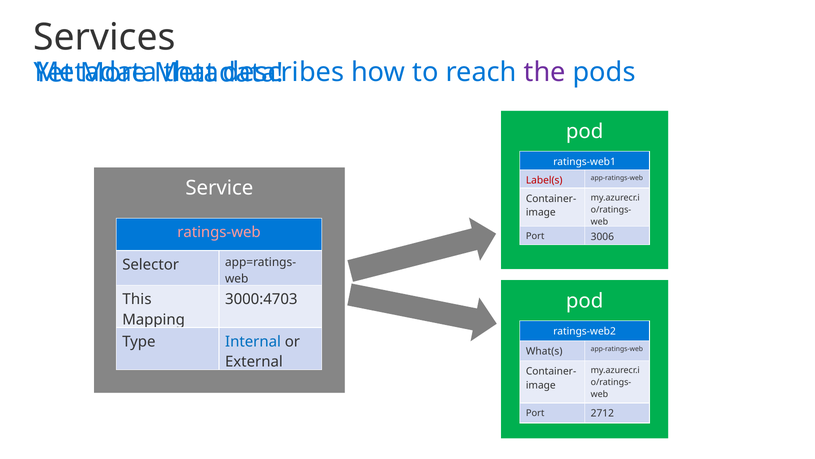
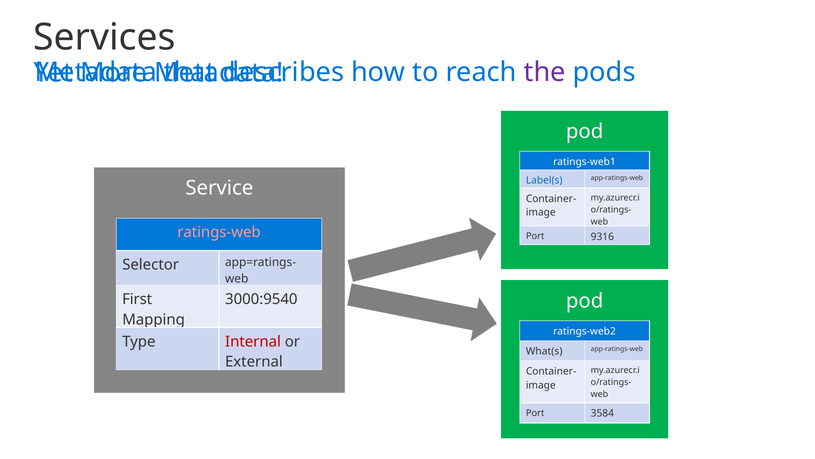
Label(s colour: red -> blue
3006: 3006 -> 9316
This: This -> First
3000:4703: 3000:4703 -> 3000:9540
Internal colour: blue -> red
2712: 2712 -> 3584
